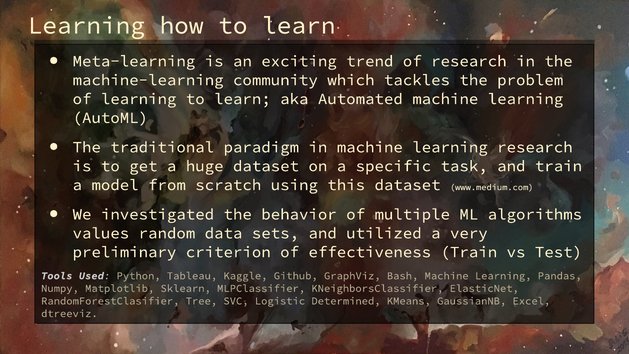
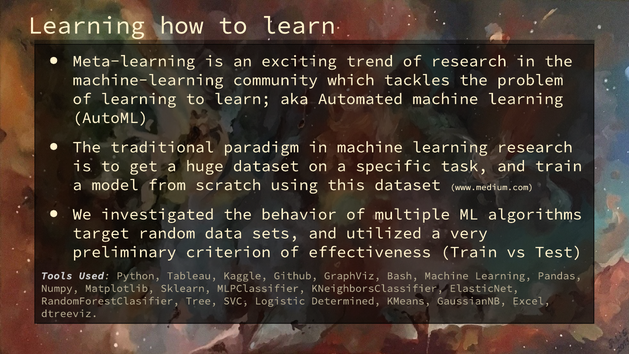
values: values -> target
